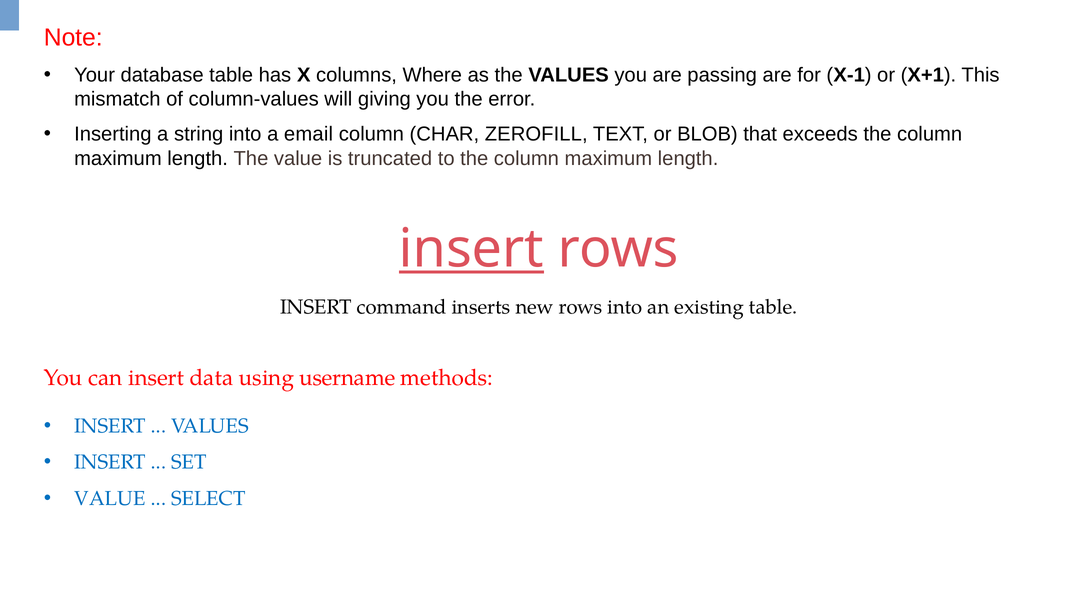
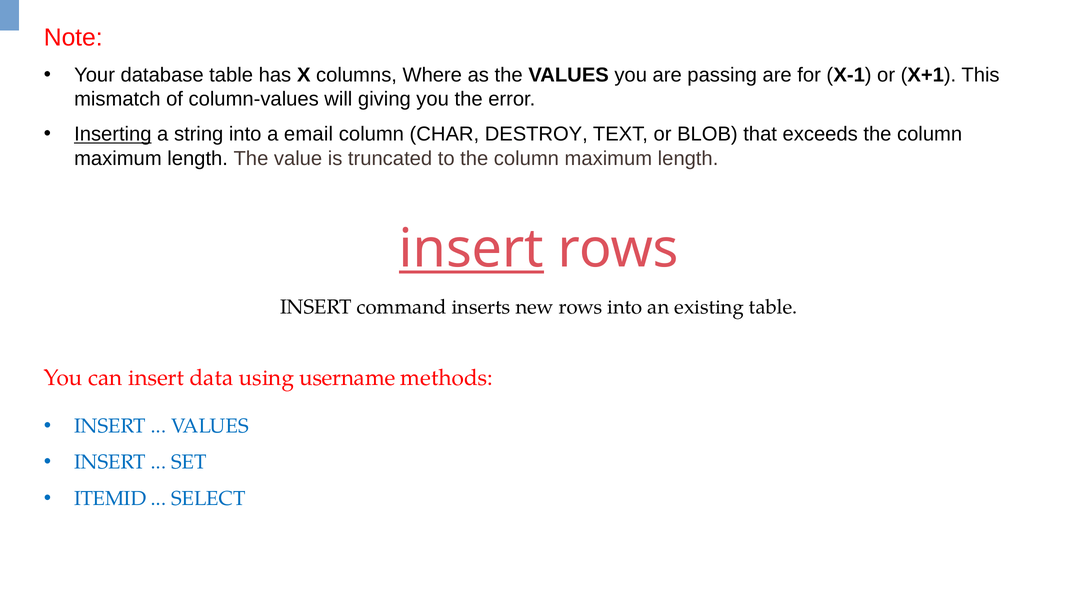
Inserting underline: none -> present
ZEROFILL: ZEROFILL -> DESTROY
VALUE at (110, 499): VALUE -> ITEMID
